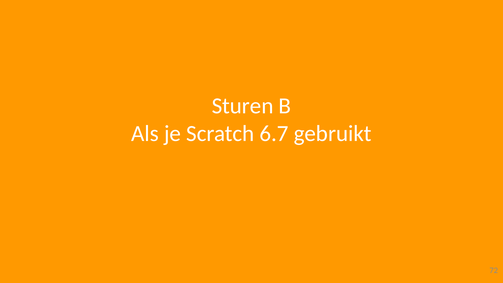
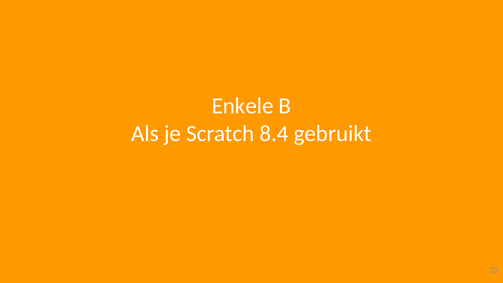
Sturen: Sturen -> Enkele
6.7: 6.7 -> 8.4
